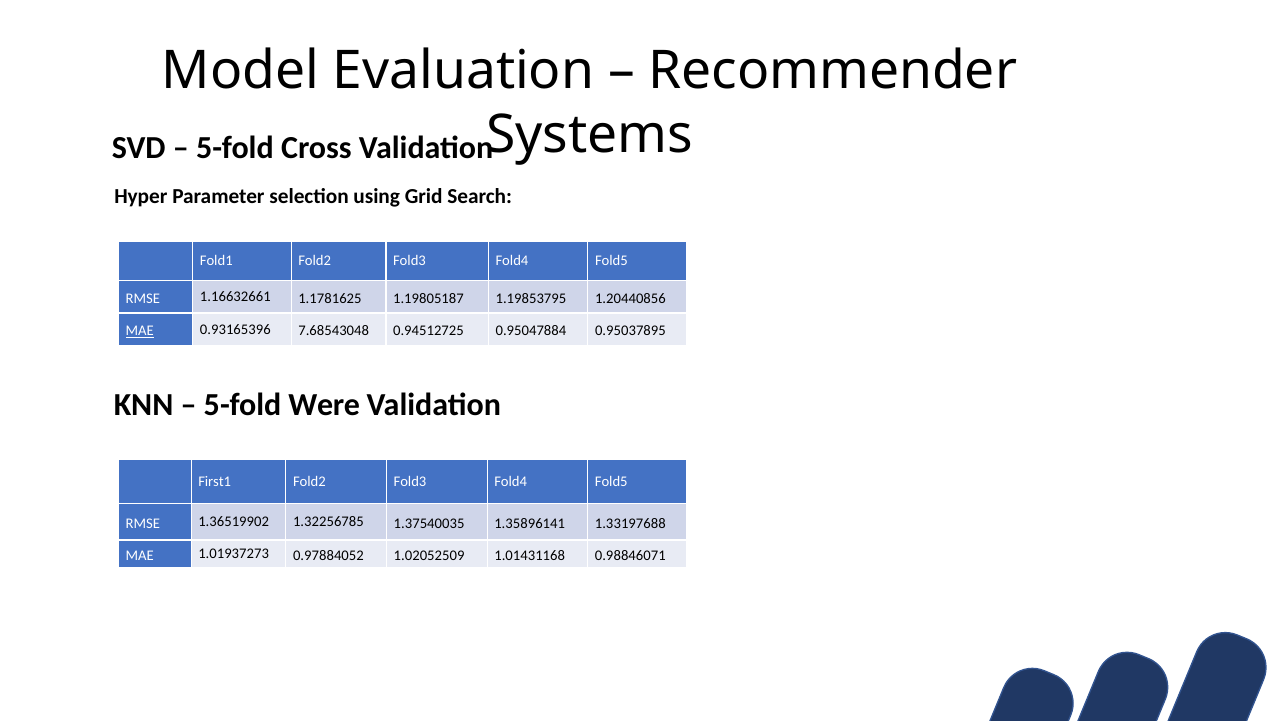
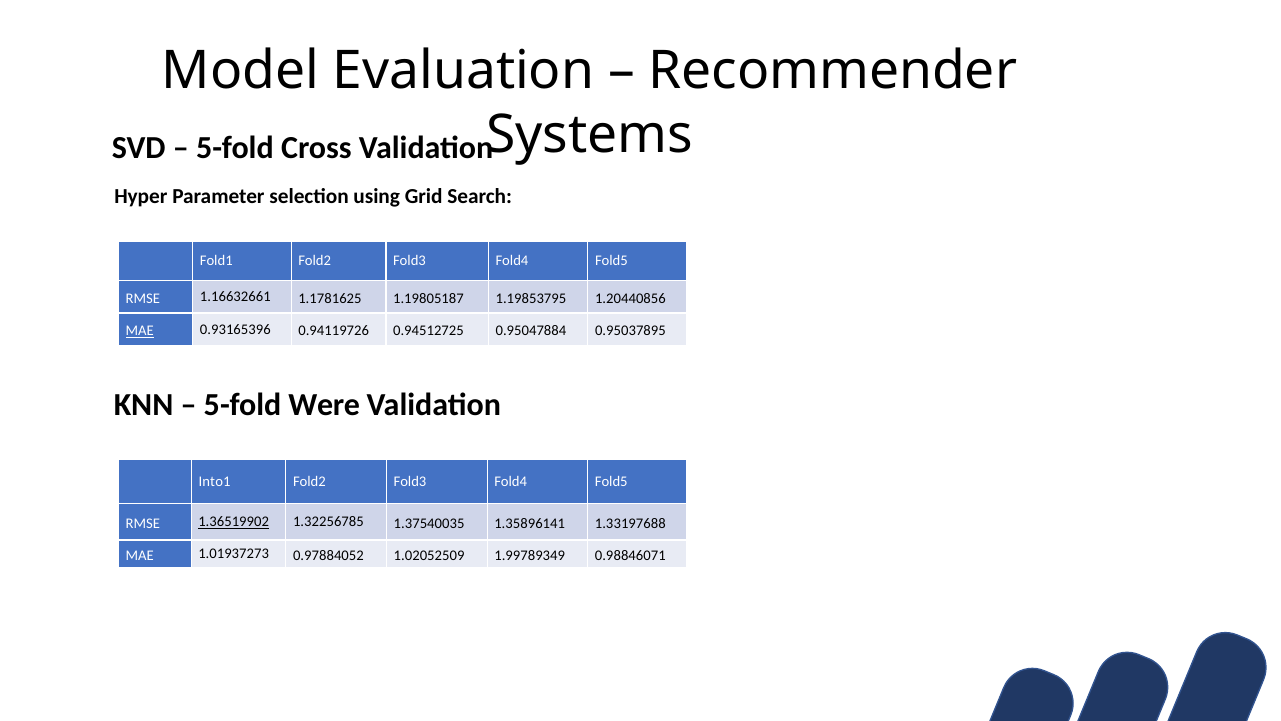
7.68543048: 7.68543048 -> 0.94119726
First1: First1 -> Into1
1.36519902 underline: none -> present
1.01431168: 1.01431168 -> 1.99789349
